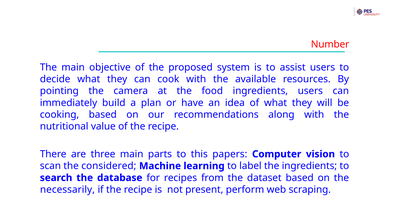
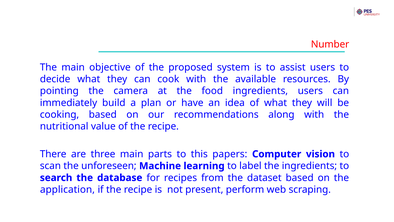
considered: considered -> unforeseen
necessarily: necessarily -> application
